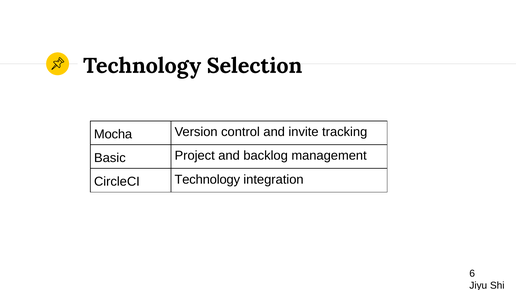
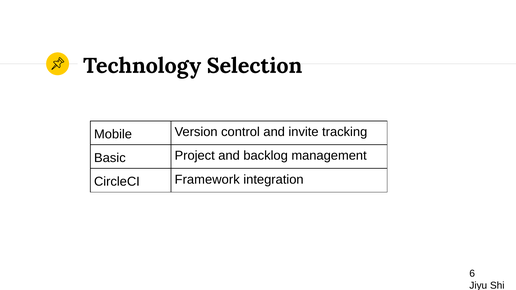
Mocha: Mocha -> Mobile
CircleCI Technology: Technology -> Framework
